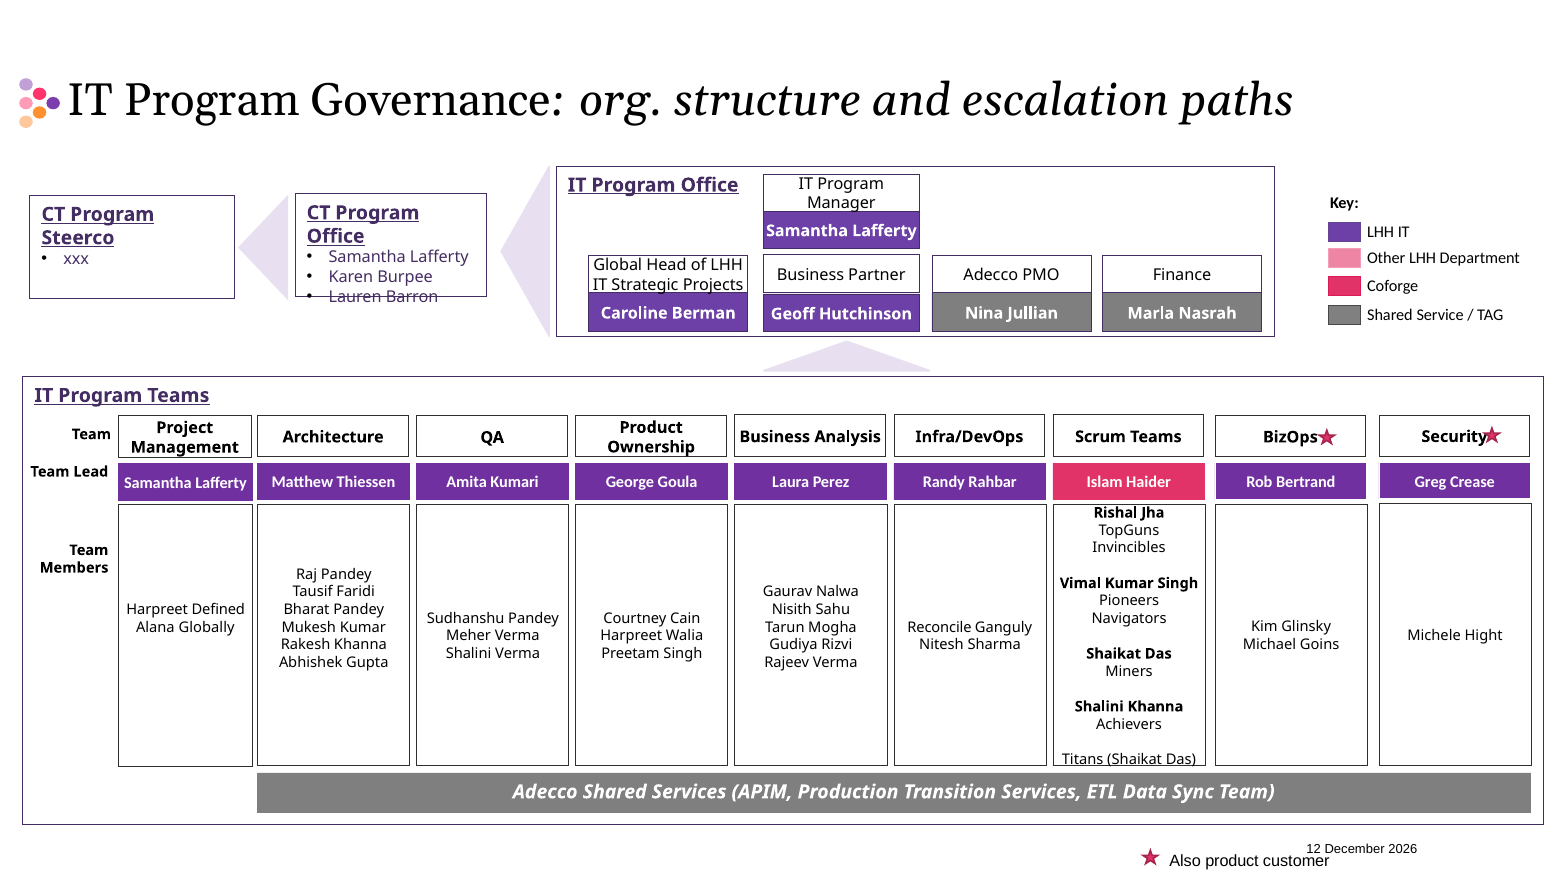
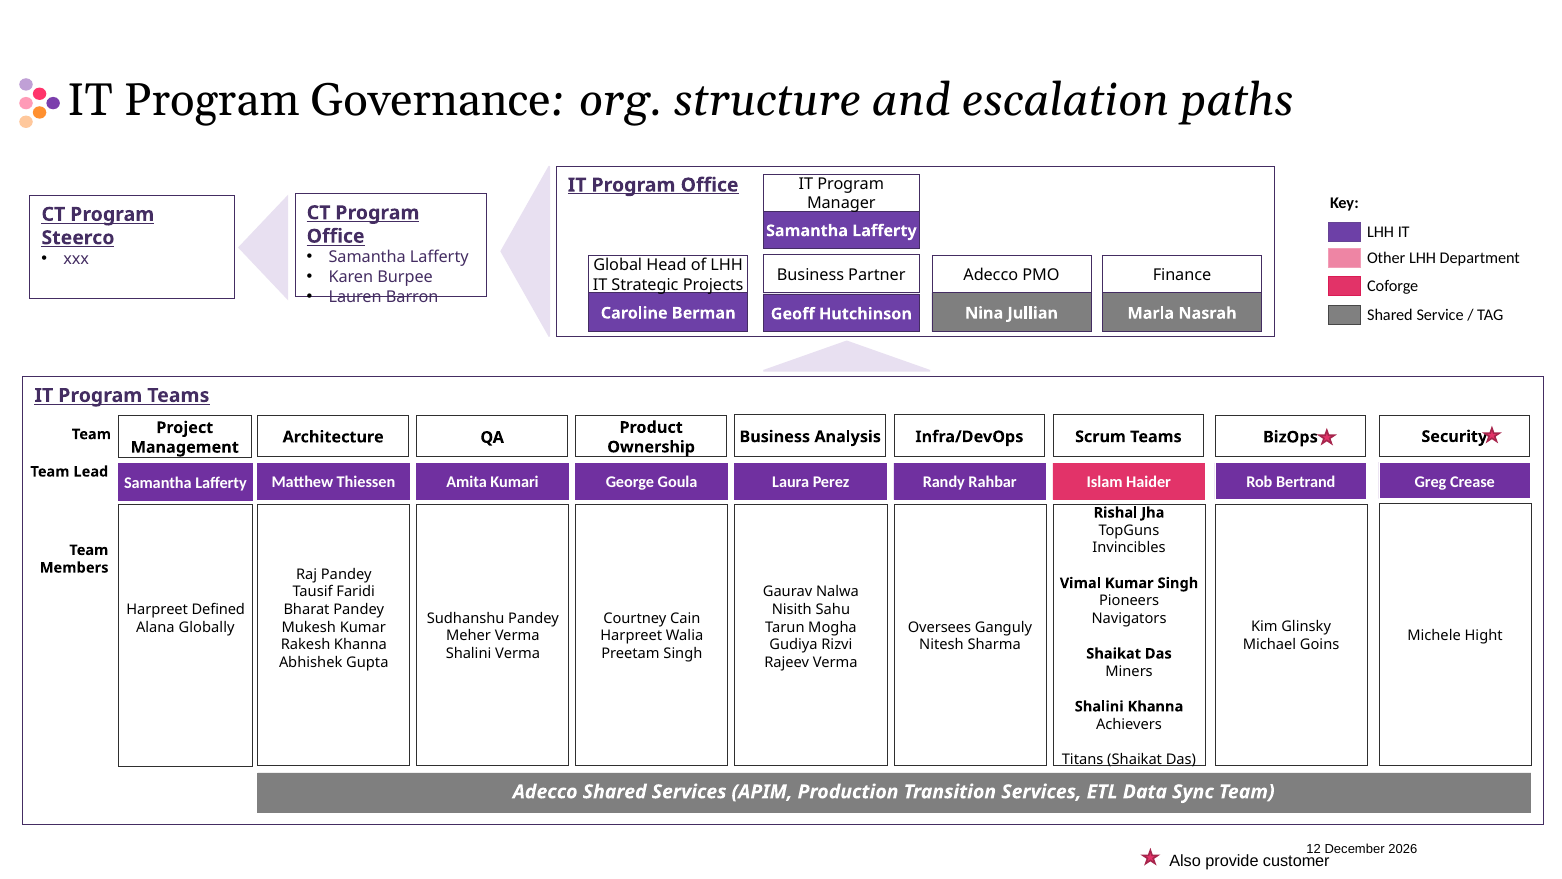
Reconcile: Reconcile -> Oversees
Also product: product -> provide
